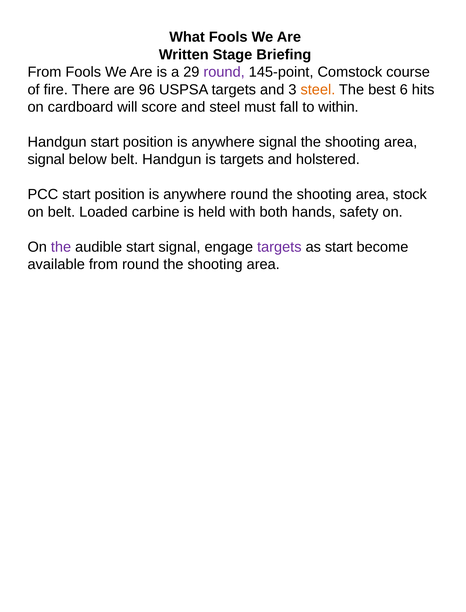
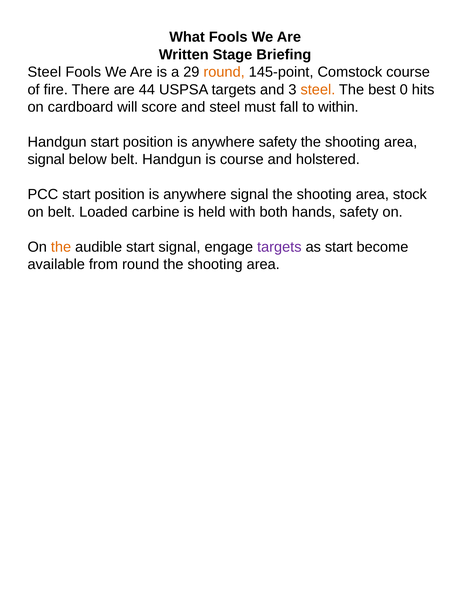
From at (44, 72): From -> Steel
round at (224, 72) colour: purple -> orange
96: 96 -> 44
6: 6 -> 0
anywhere signal: signal -> safety
is targets: targets -> course
anywhere round: round -> signal
the at (61, 247) colour: purple -> orange
